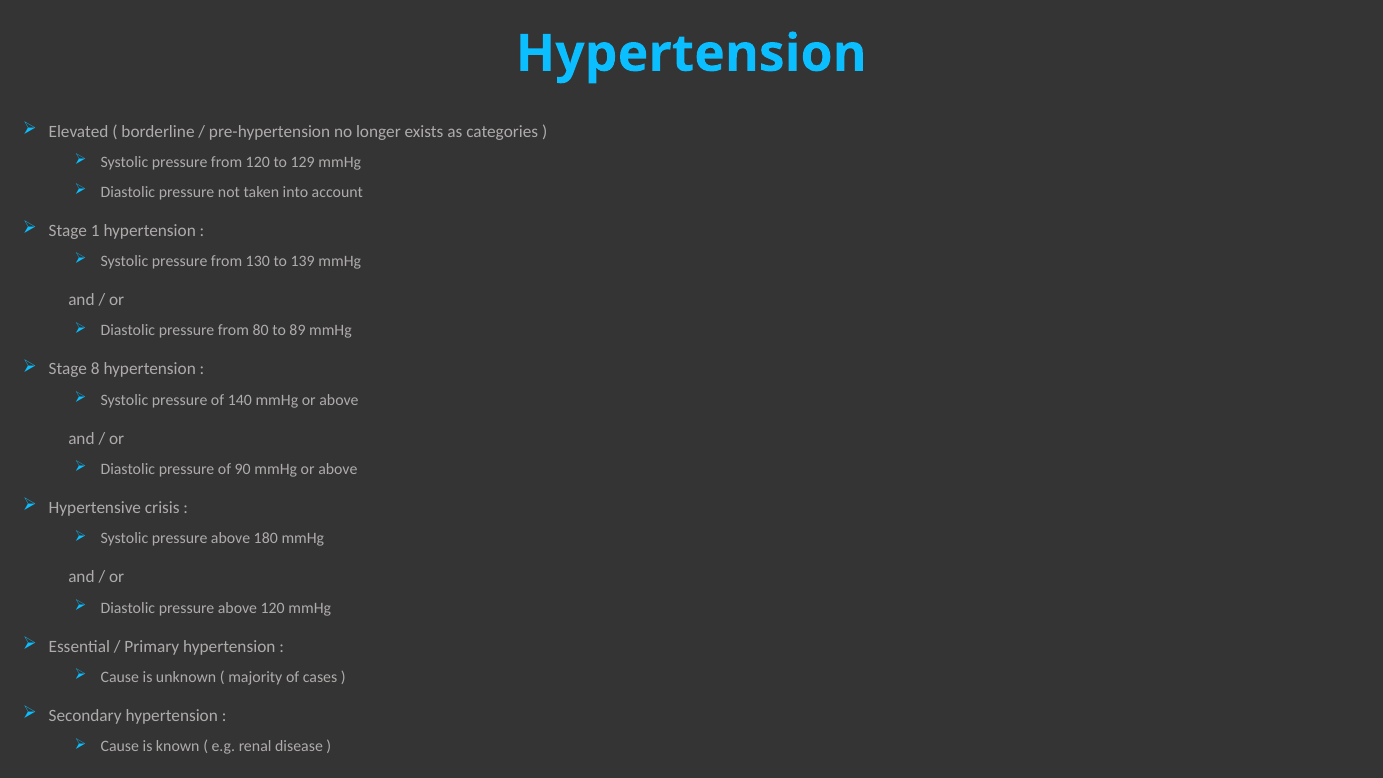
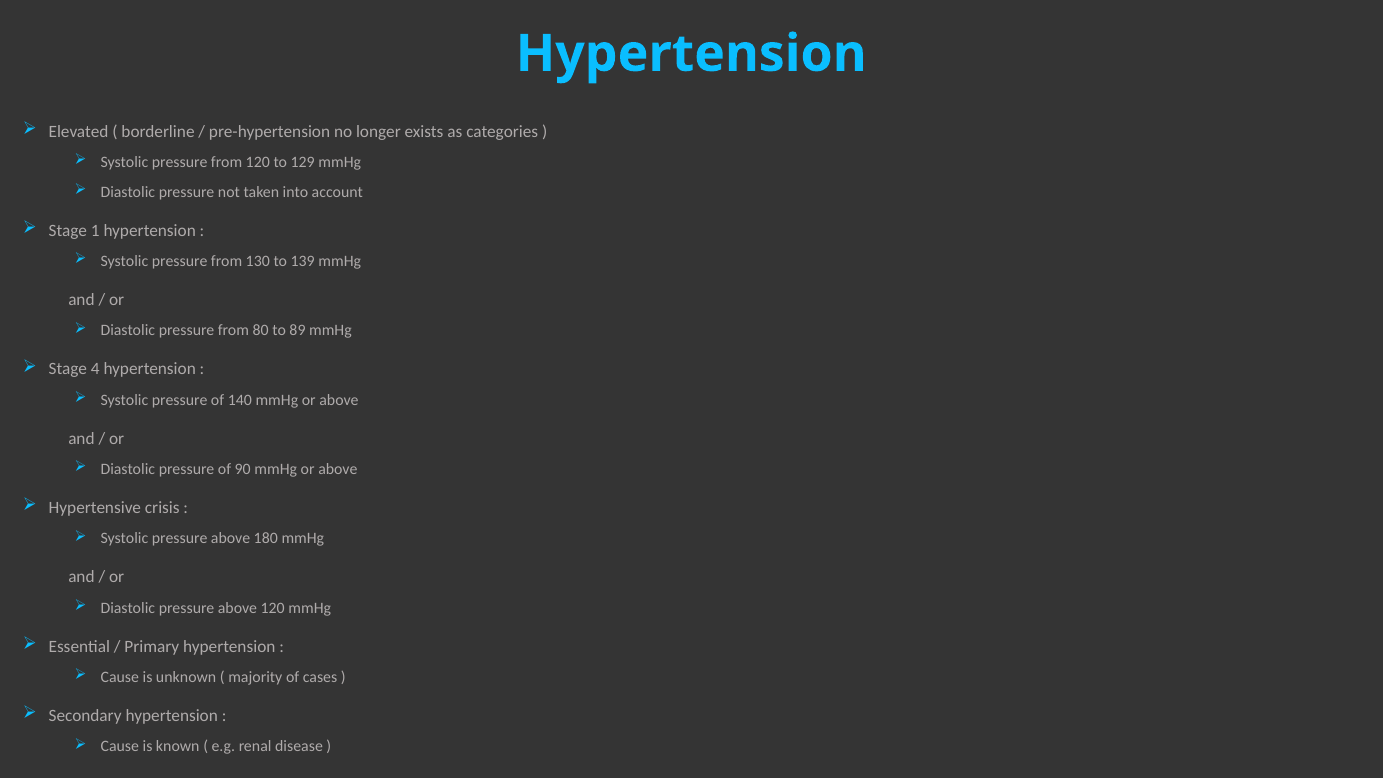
8: 8 -> 4
